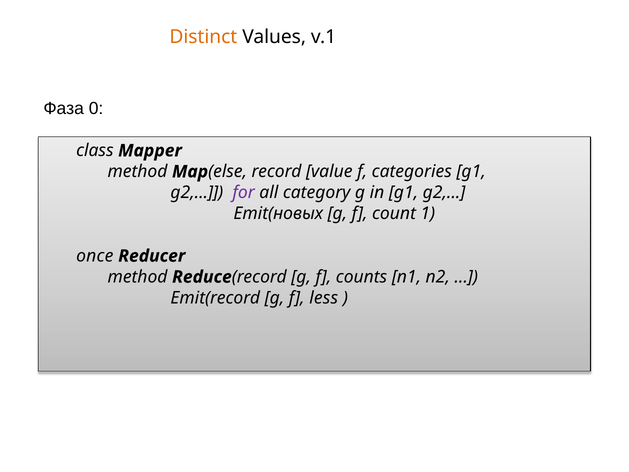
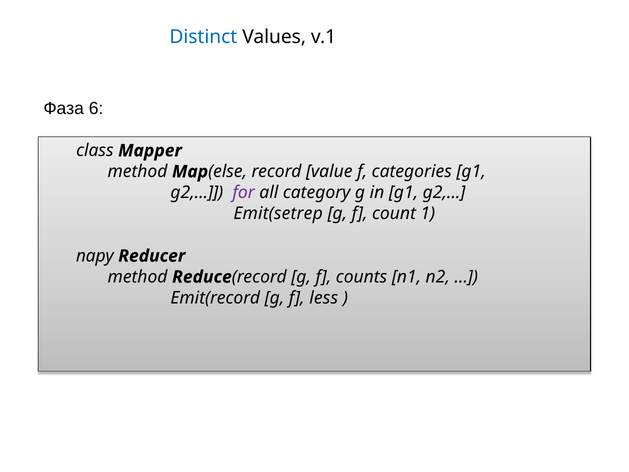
Distinct colour: orange -> blue
0: 0 -> 6
Emit(новых: Emit(новых -> Emit(setrep
once: once -> пару
